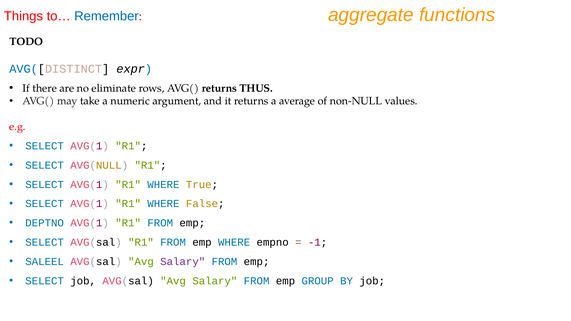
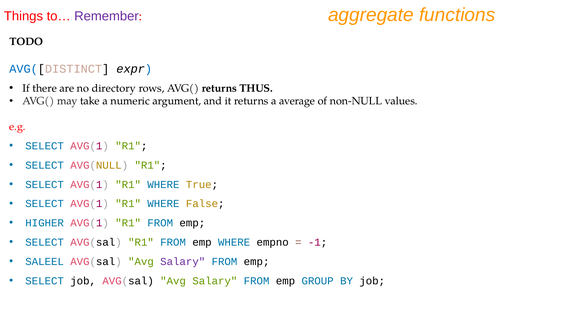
Remember colour: blue -> purple
eliminate: eliminate -> directory
DEPTNO: DEPTNO -> HIGHER
